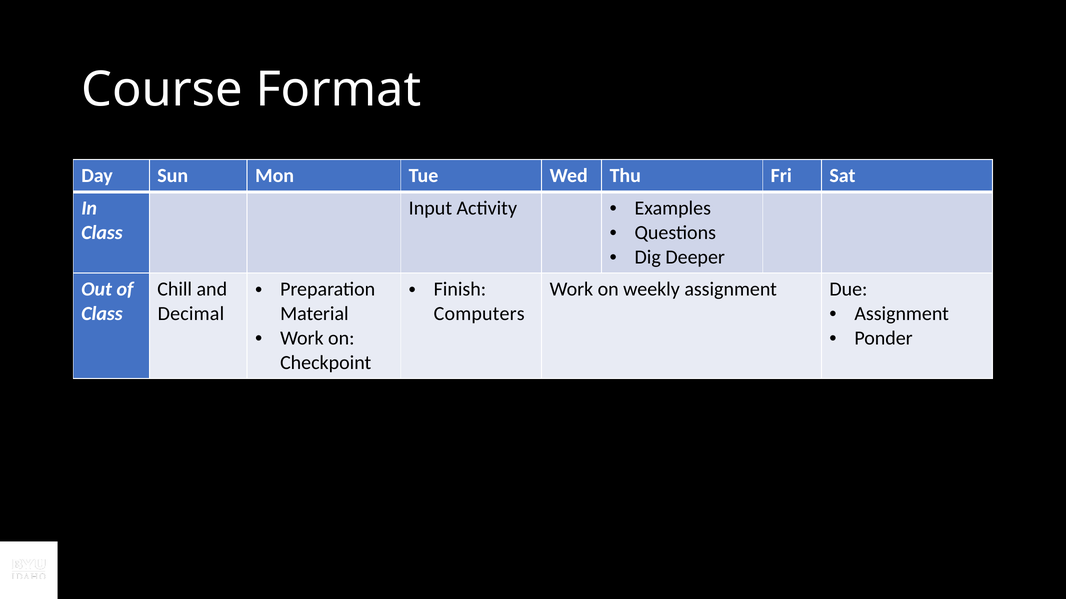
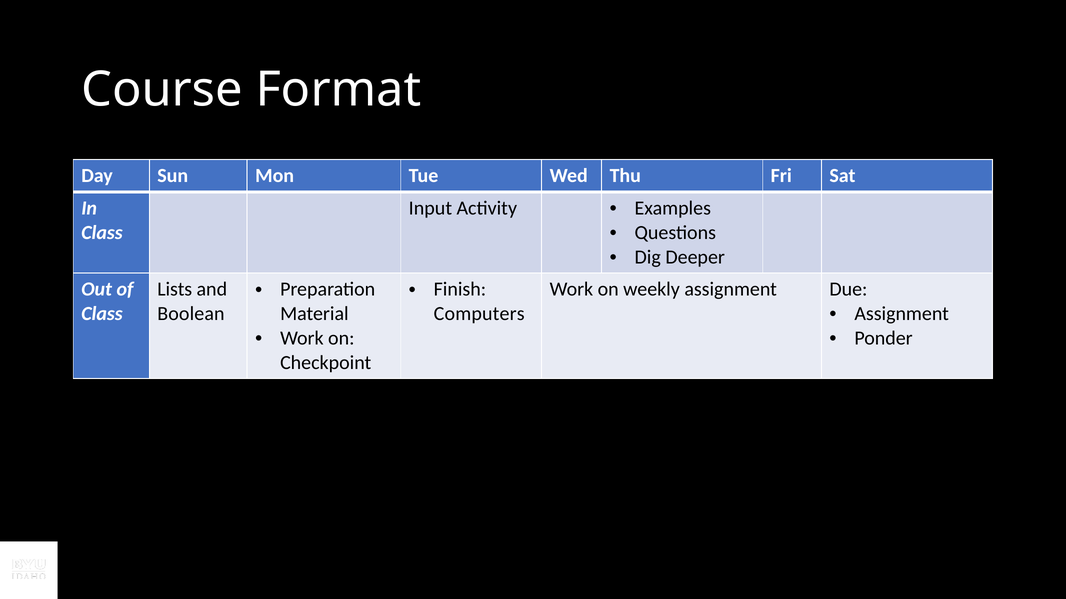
Chill: Chill -> Lists
Decimal: Decimal -> Boolean
